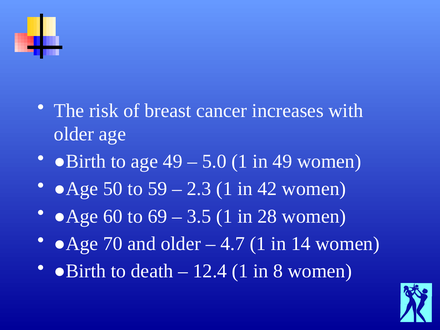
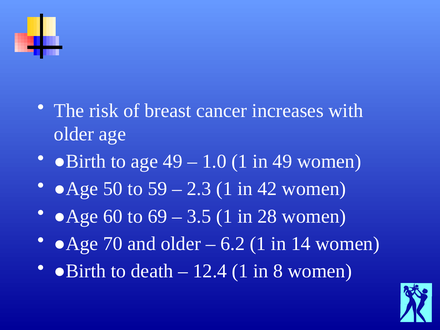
5.0: 5.0 -> 1.0
4.7: 4.7 -> 6.2
